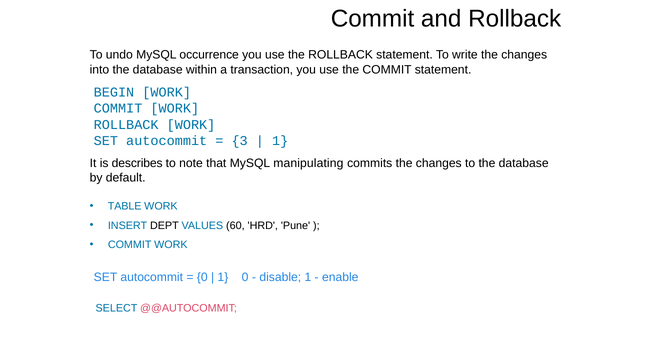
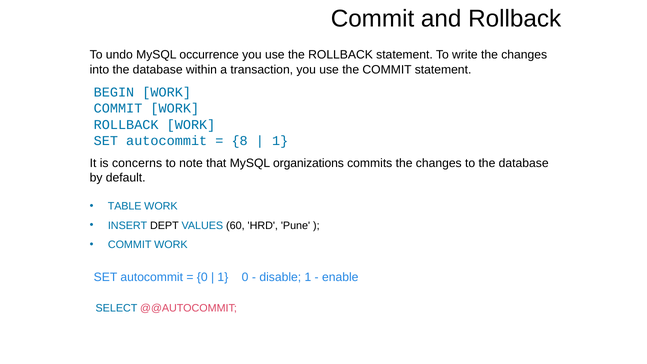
3: 3 -> 8
describes: describes -> concerns
manipulating: manipulating -> organizations
